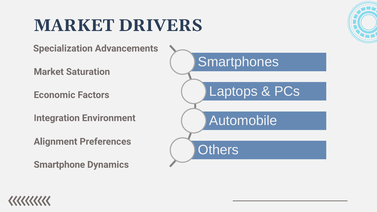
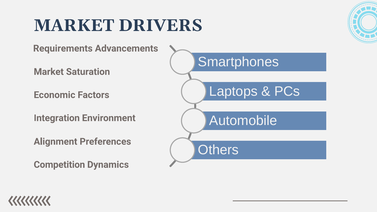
Specialization: Specialization -> Requirements
Smartphone: Smartphone -> Competition
